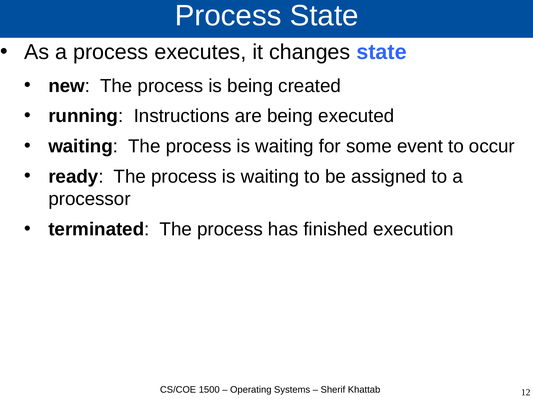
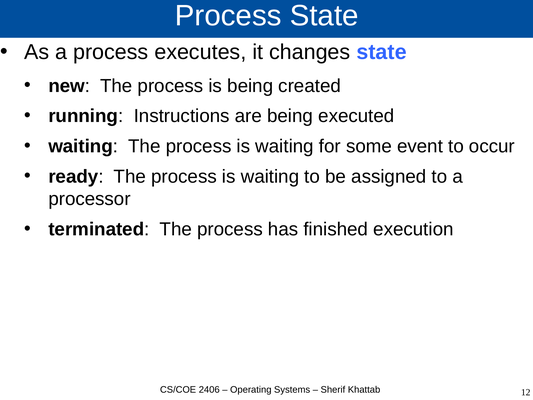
1500: 1500 -> 2406
